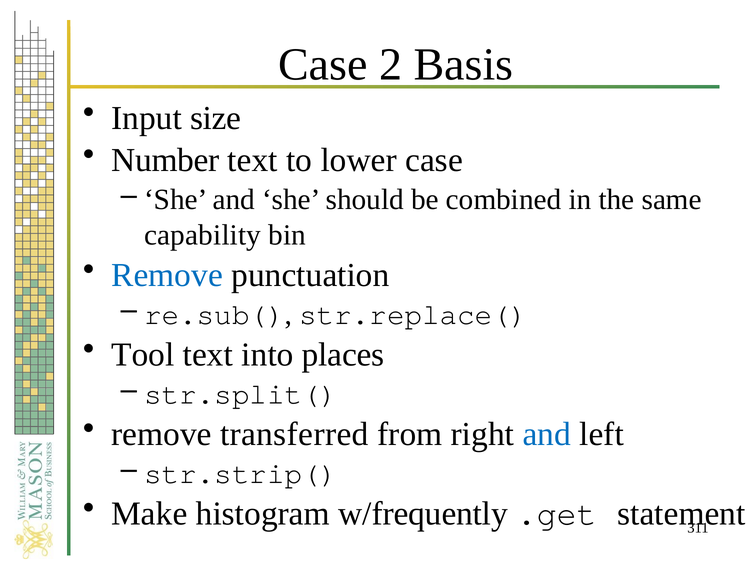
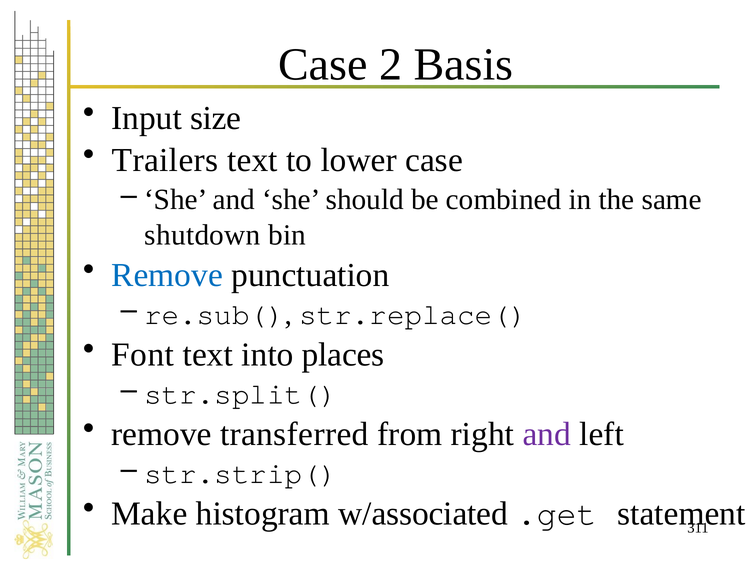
Number: Number -> Trailers
capability: capability -> shutdown
Tool: Tool -> Font
and at (547, 435) colour: blue -> purple
w/frequently: w/frequently -> w/associated
